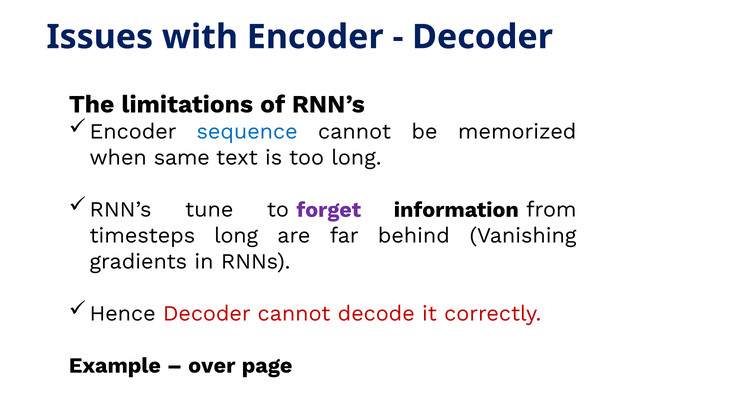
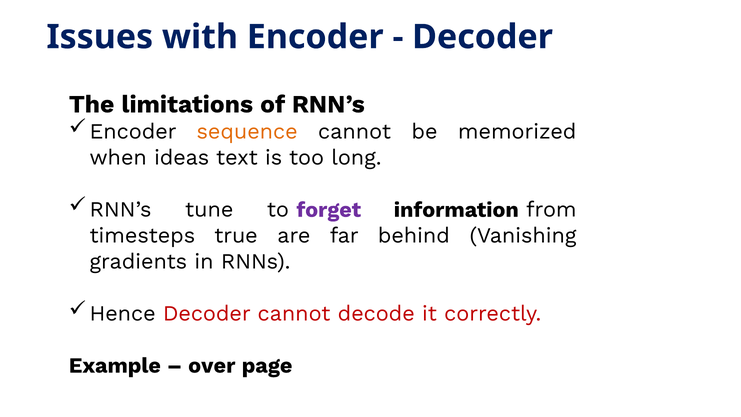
sequence colour: blue -> orange
same: same -> ideas
timesteps long: long -> true
